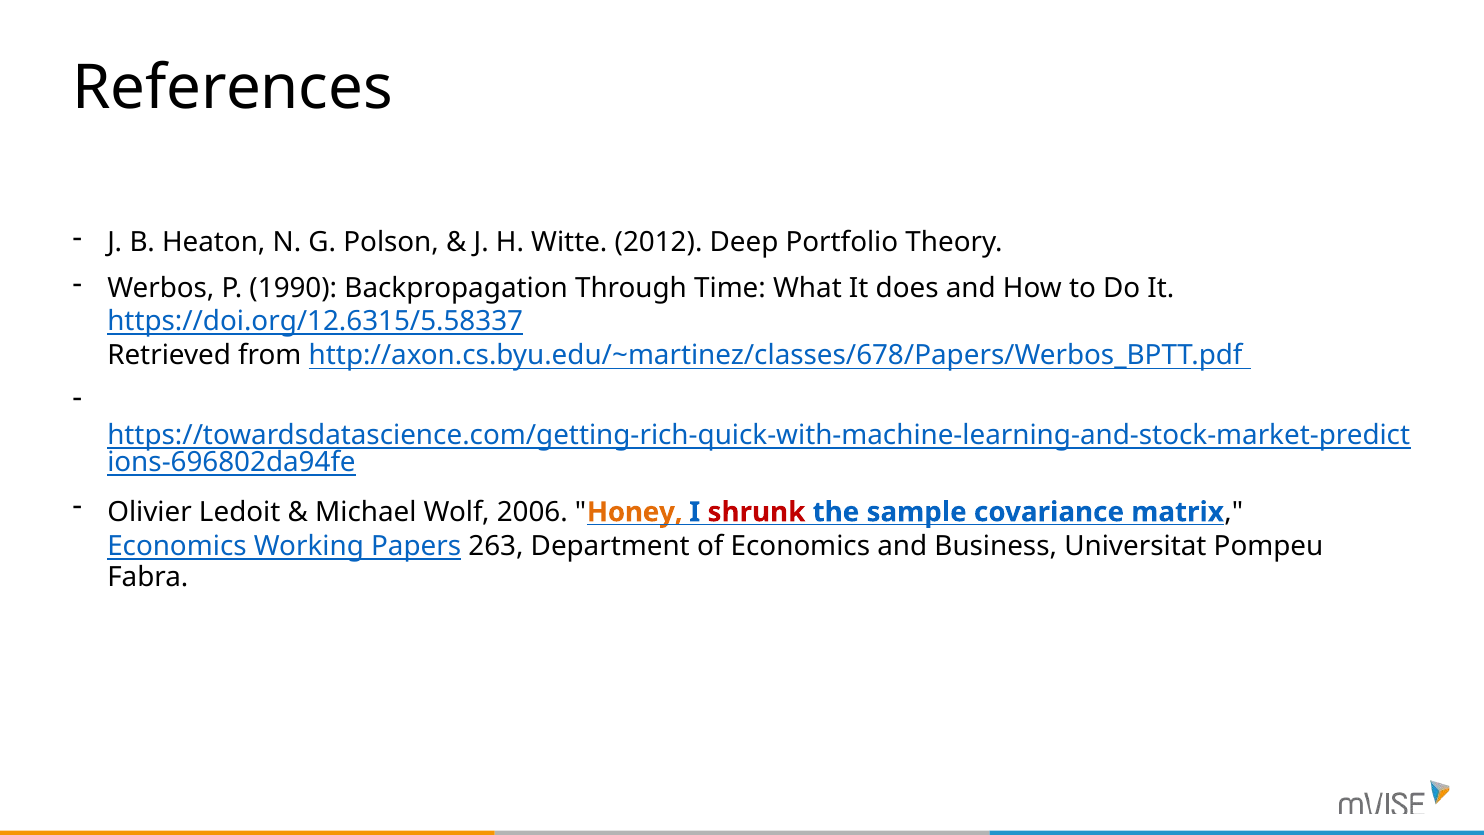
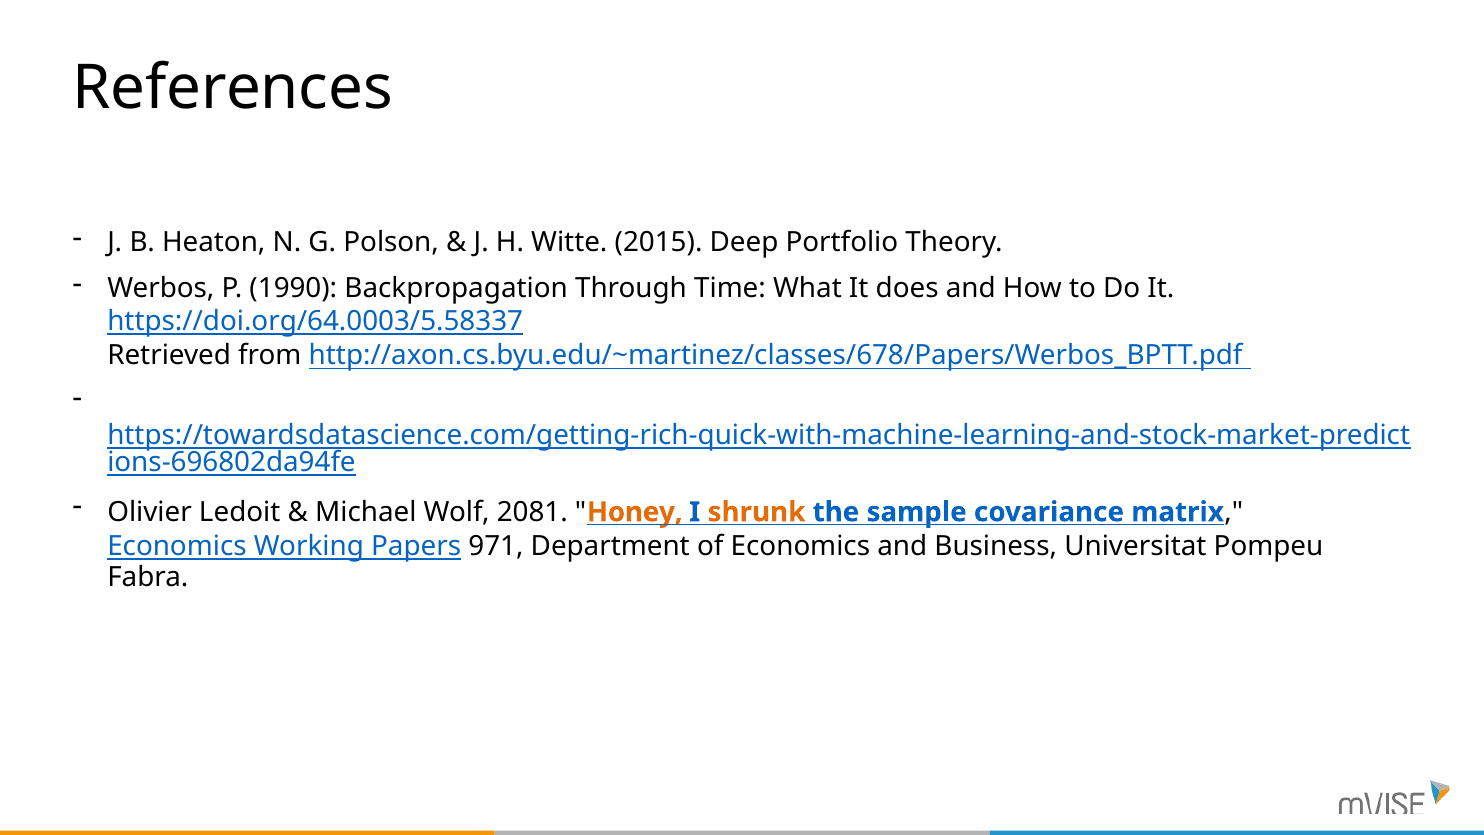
2012: 2012 -> 2015
https://doi.org/12.6315/5.58337: https://doi.org/12.6315/5.58337 -> https://doi.org/64.0003/5.58337
2006: 2006 -> 2081
shrunk colour: red -> orange
263: 263 -> 971
